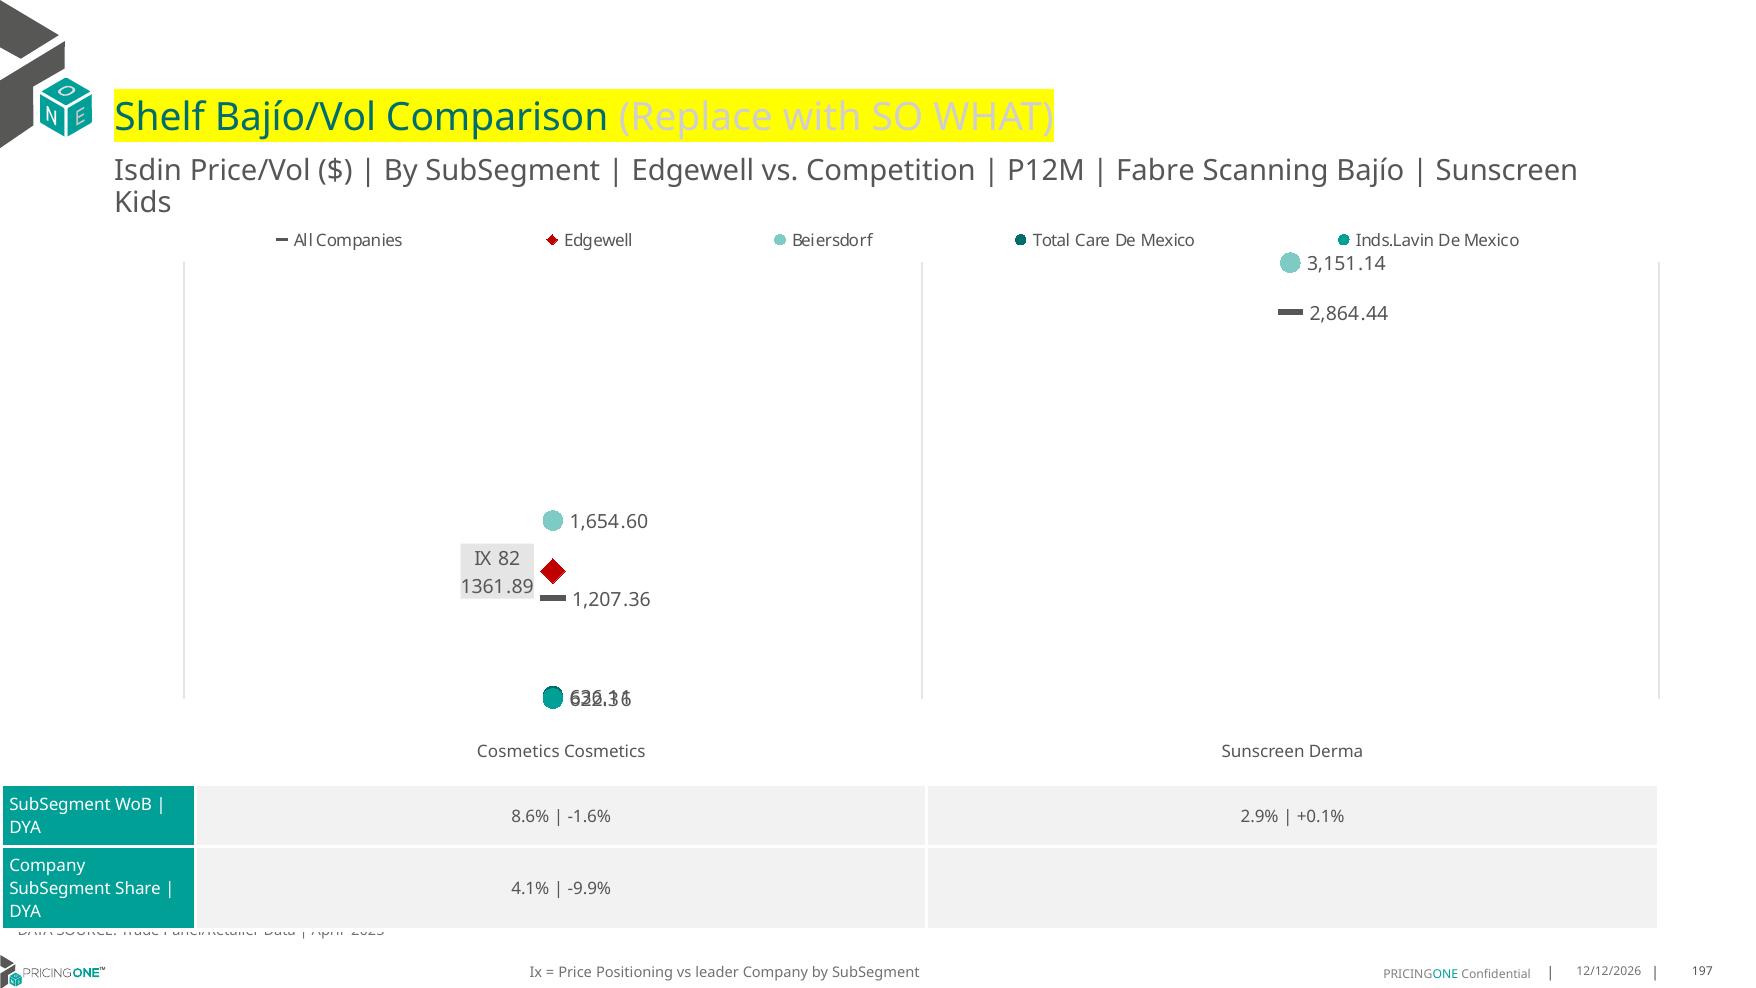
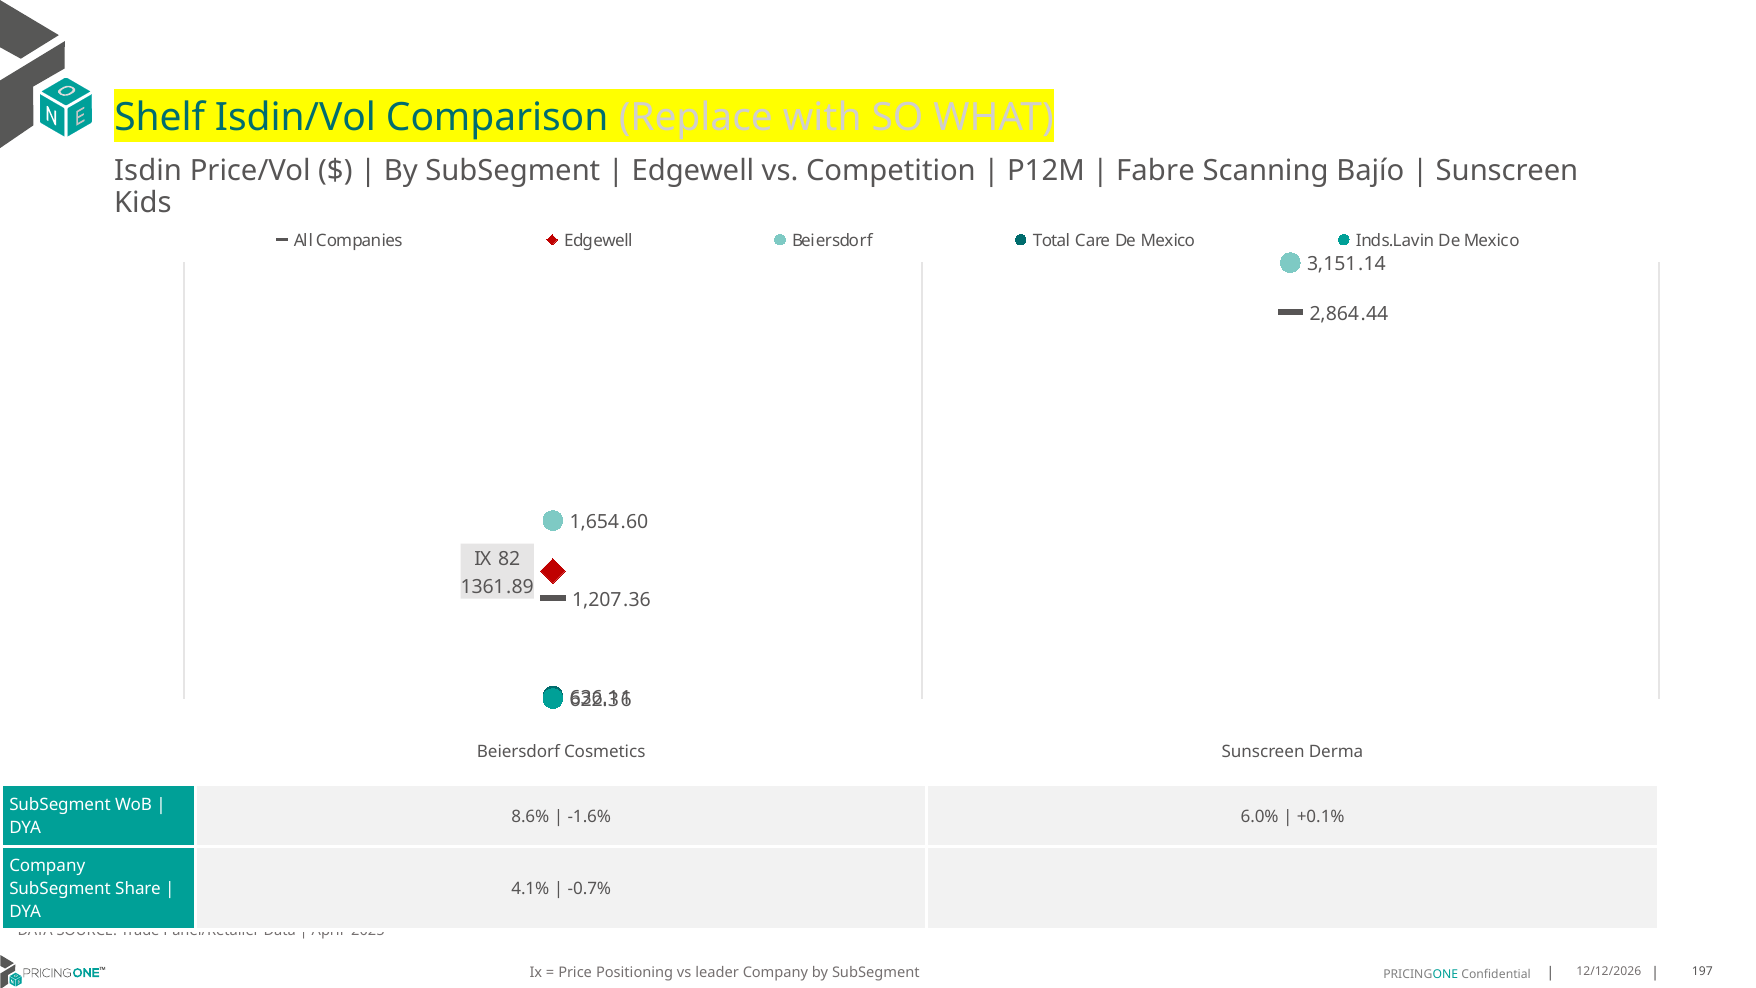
Bajío/Vol: Bajío/Vol -> Isdin/Vol
Cosmetics at (518, 752): Cosmetics -> Beiersdorf
2.9%: 2.9% -> 6.0%
-9.9%: -9.9% -> -0.7%
